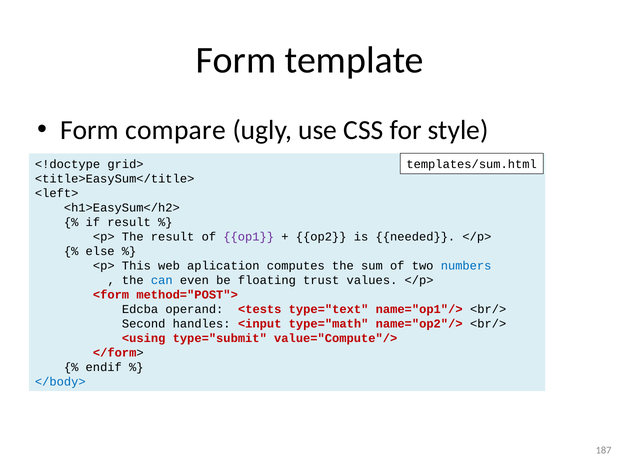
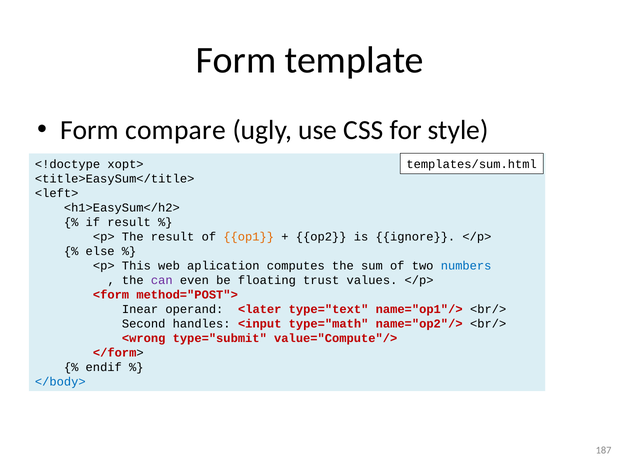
grid>: grid> -> xopt>
op1 colour: purple -> orange
needed: needed -> ignore
can colour: blue -> purple
Edcba: Edcba -> Inear
<tests: <tests -> <later
<using: <using -> <wrong
